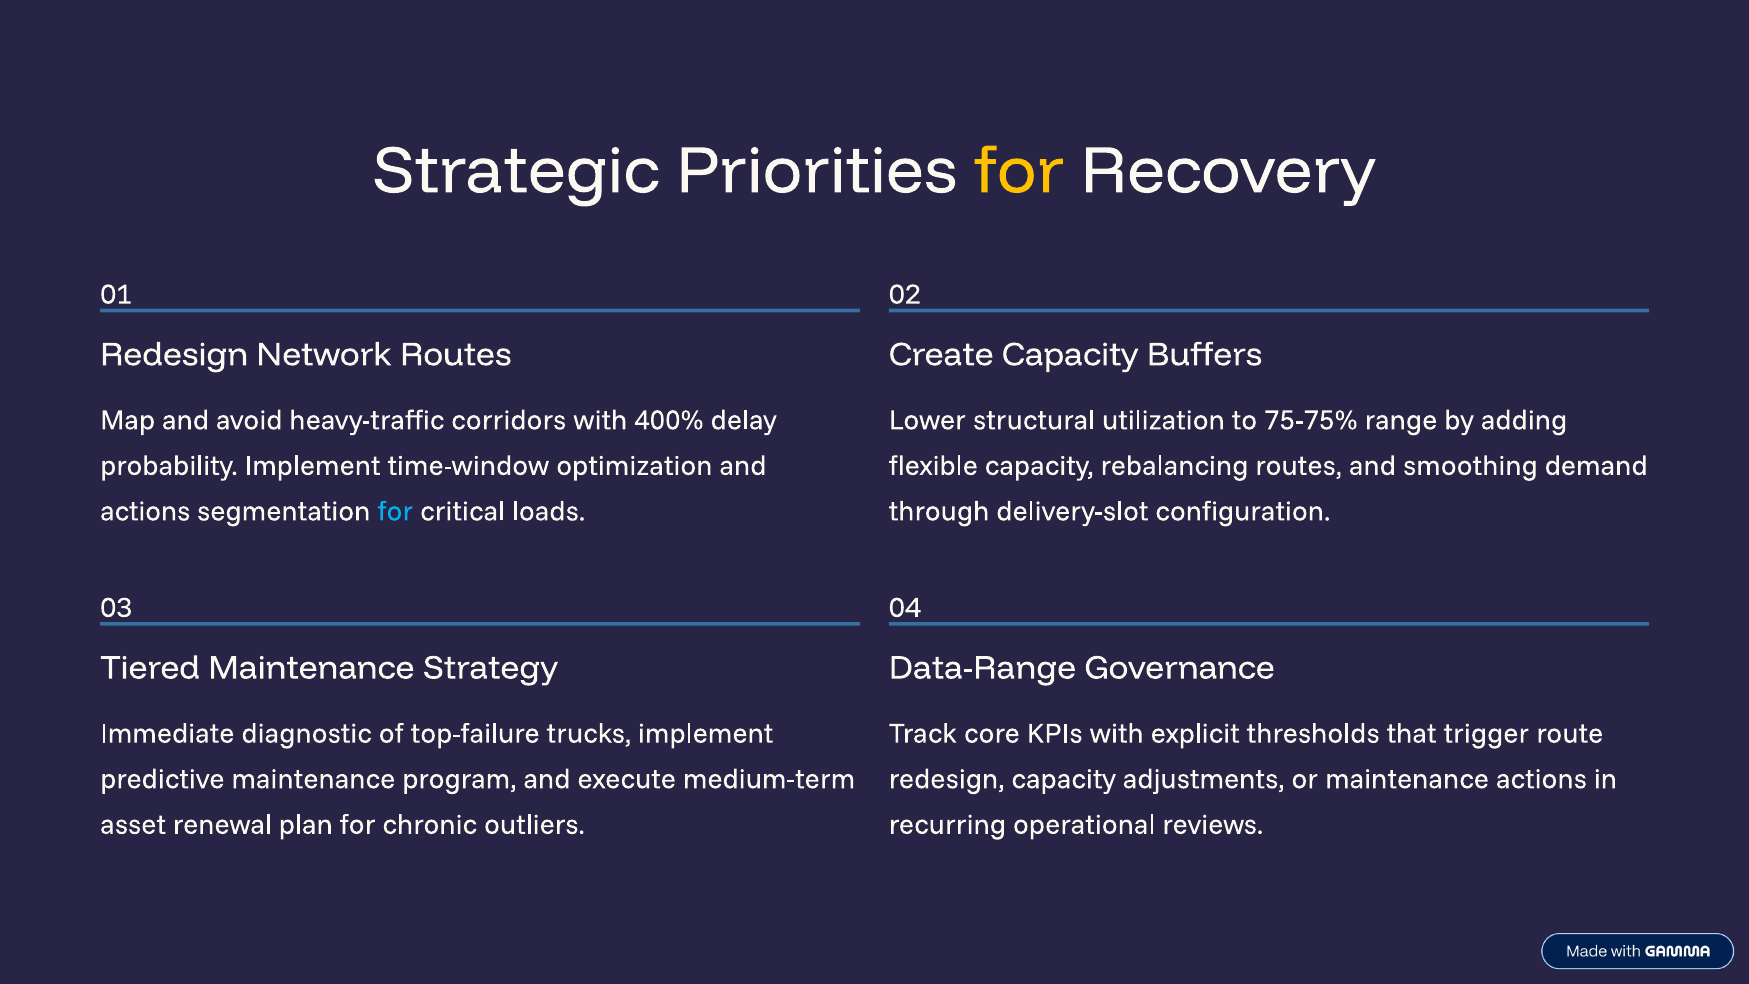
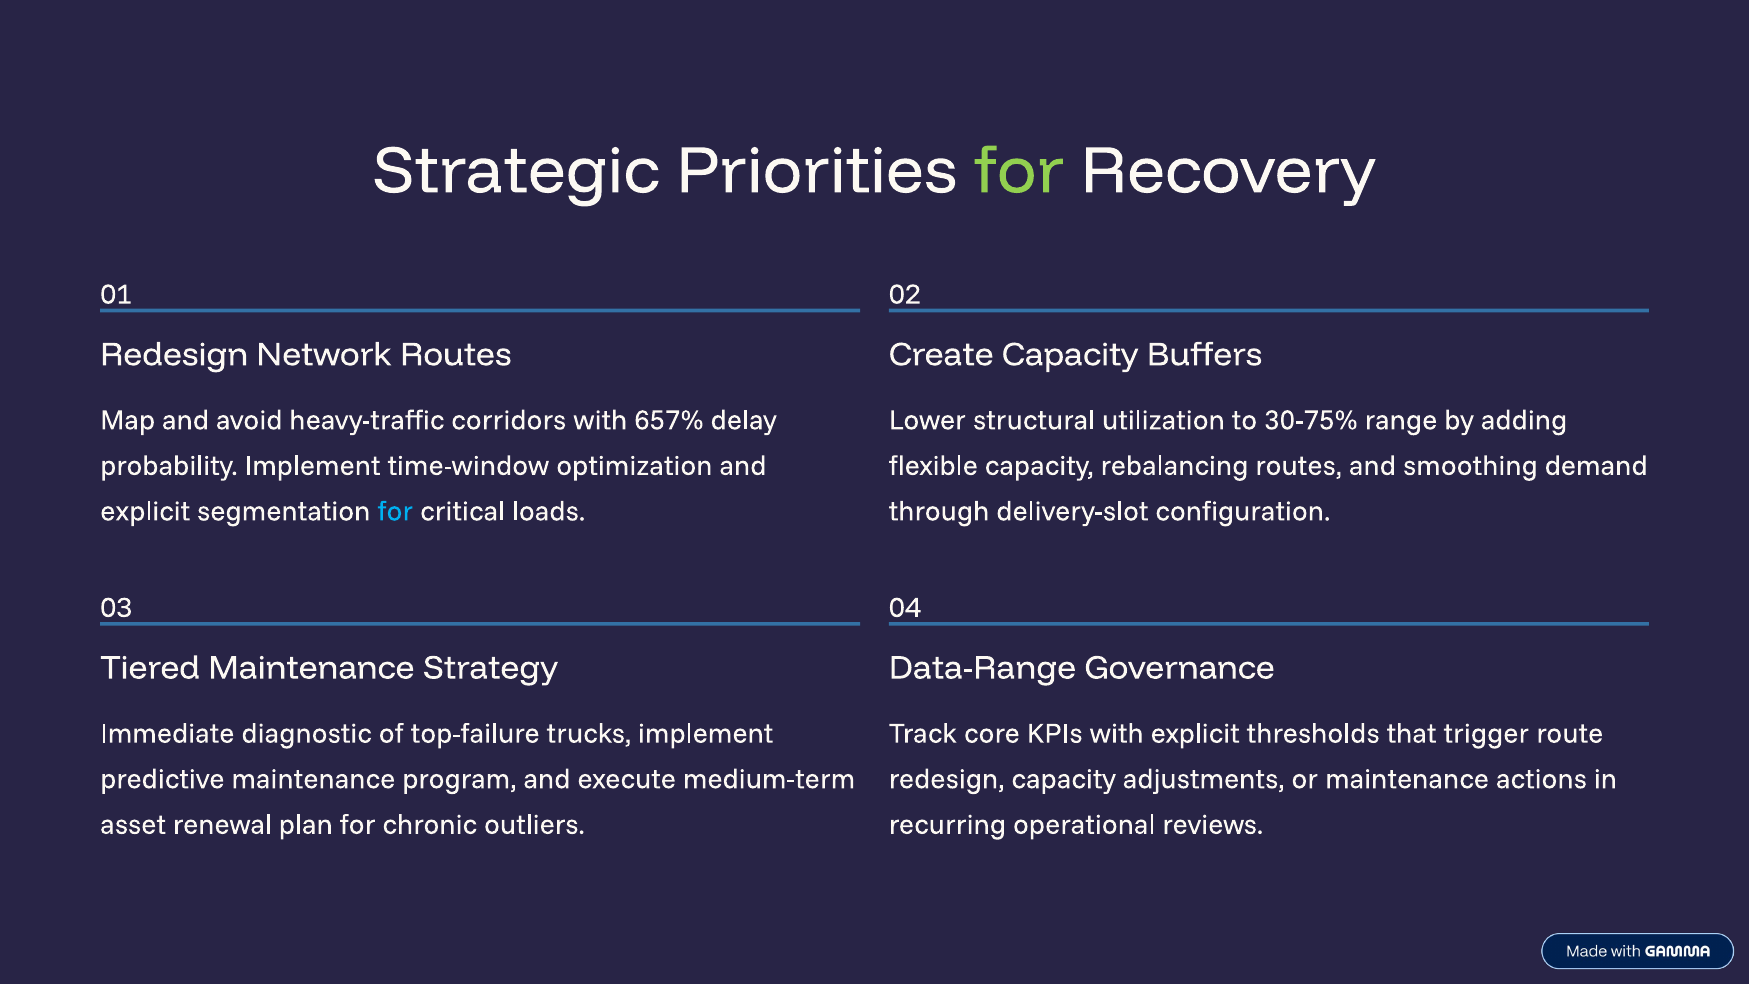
for at (1019, 170) colour: yellow -> light green
400%: 400% -> 657%
75-75%: 75-75% -> 30-75%
actions at (145, 511): actions -> explicit
